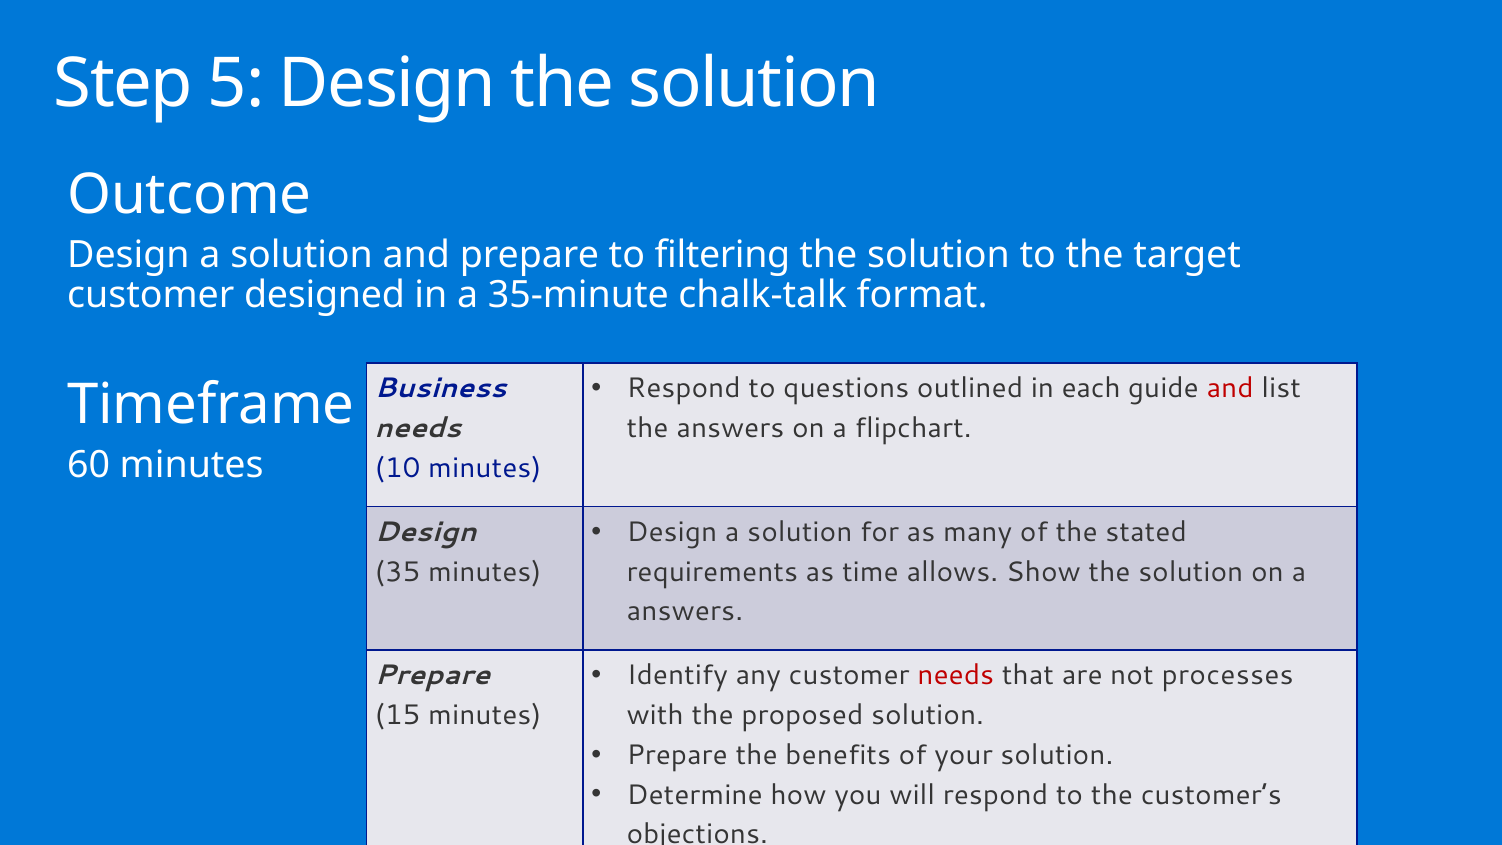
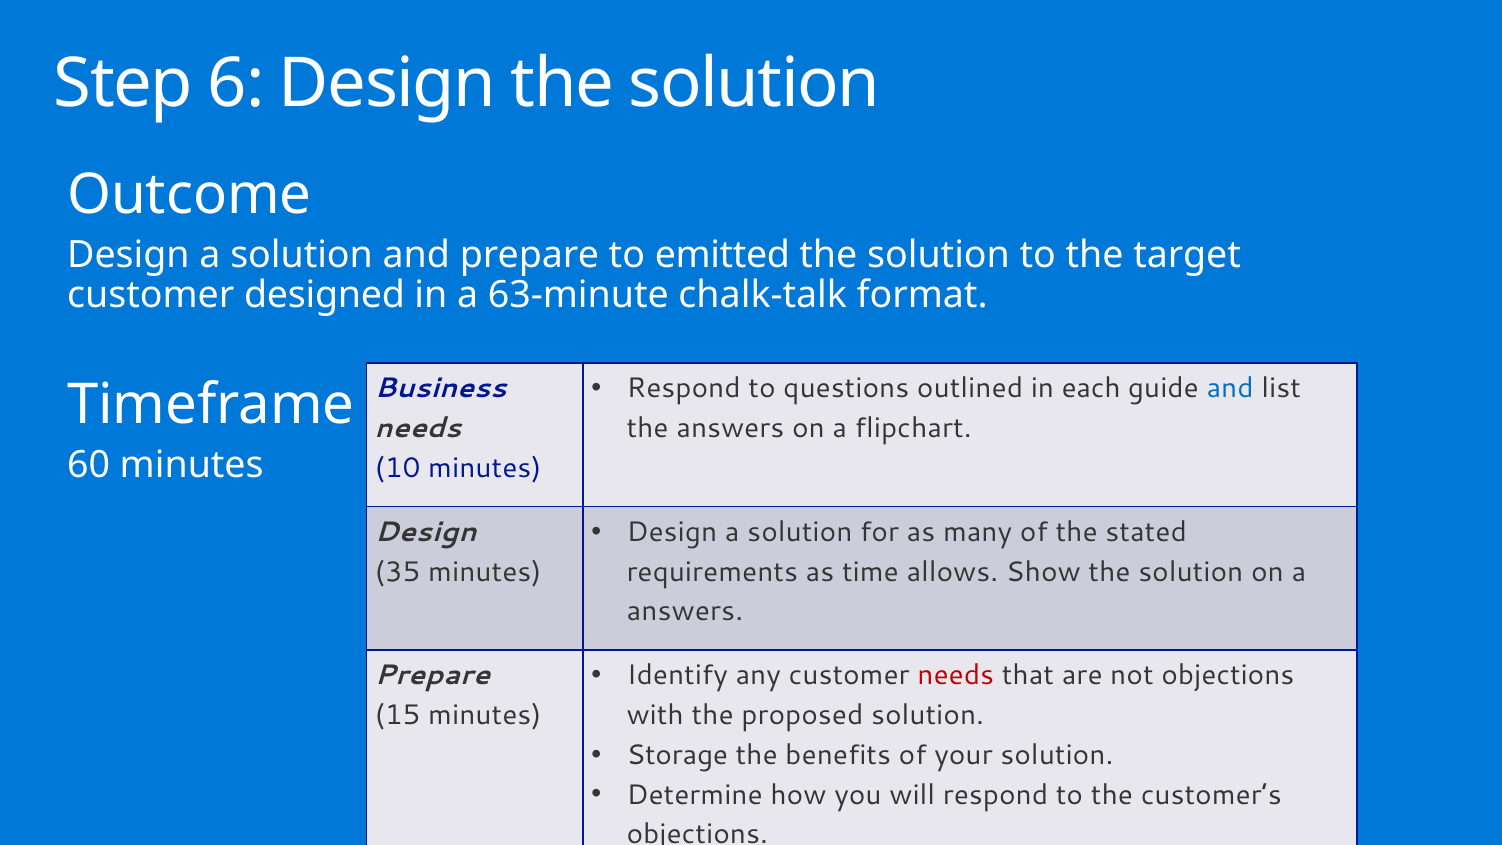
5: 5 -> 6
filtering: filtering -> emitted
35-minute: 35-minute -> 63-minute
and at (1230, 388) colour: red -> blue
not processes: processes -> objections
Prepare at (677, 755): Prepare -> Storage
